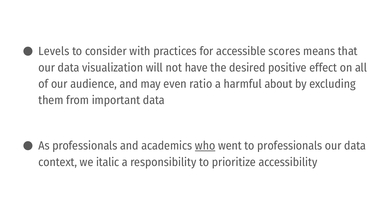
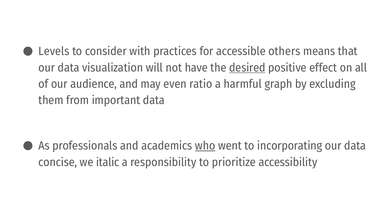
scores: scores -> others
desired underline: none -> present
about: about -> graph
to professionals: professionals -> incorporating
context: context -> concise
